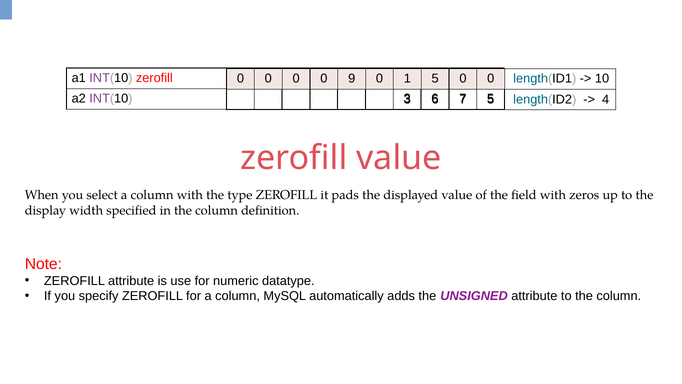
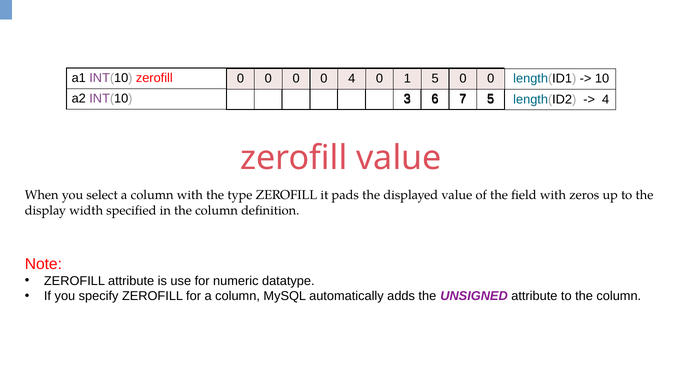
0 9: 9 -> 4
